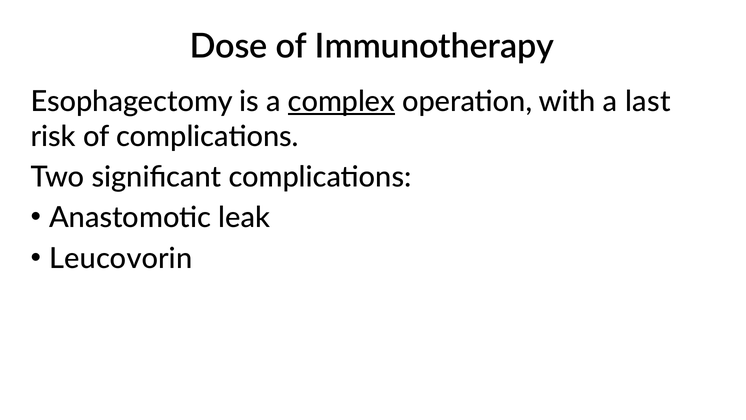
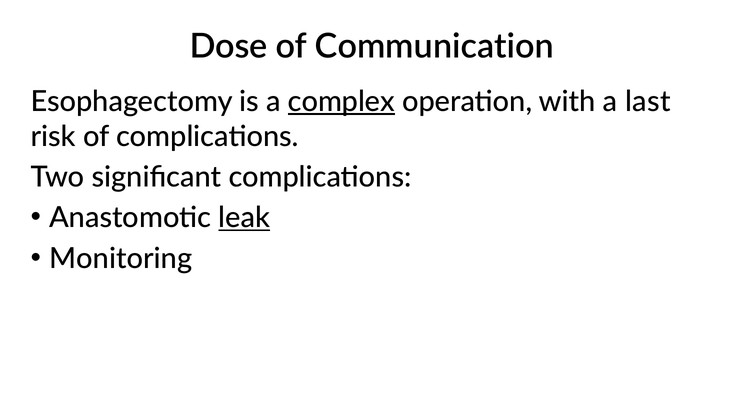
Immunotherapy: Immunotherapy -> Communication
leak underline: none -> present
Leucovorin: Leucovorin -> Monitoring
